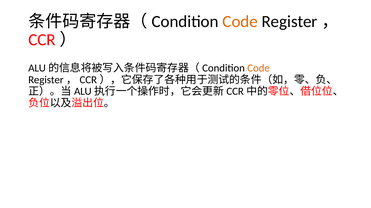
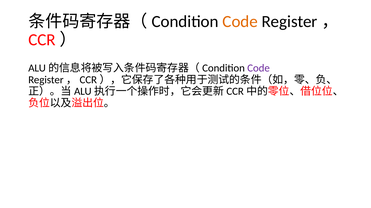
Code at (259, 68) colour: orange -> purple
